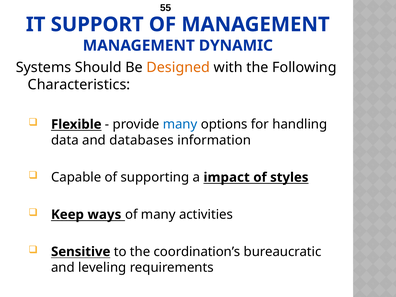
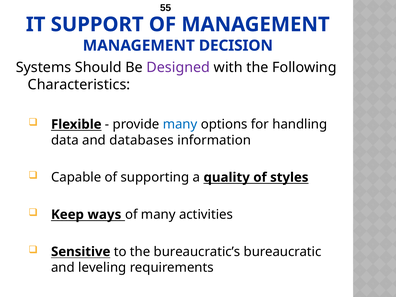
DYNAMIC: DYNAMIC -> DECISION
Designed colour: orange -> purple
impact: impact -> quality
coordination’s: coordination’s -> bureaucratic’s
